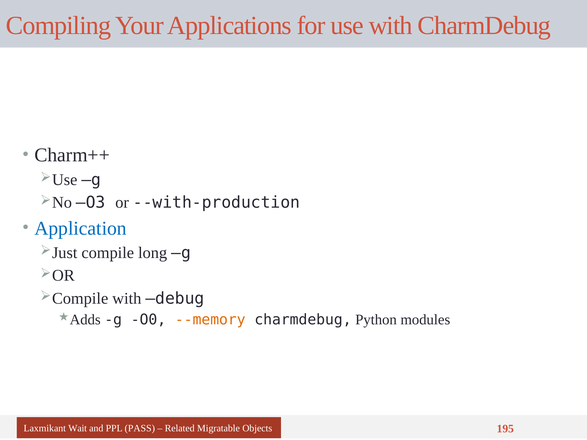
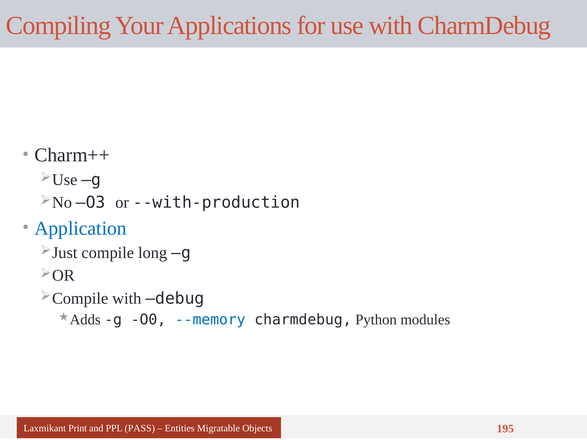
--memory colour: orange -> blue
Wait: Wait -> Print
Related: Related -> Entities
